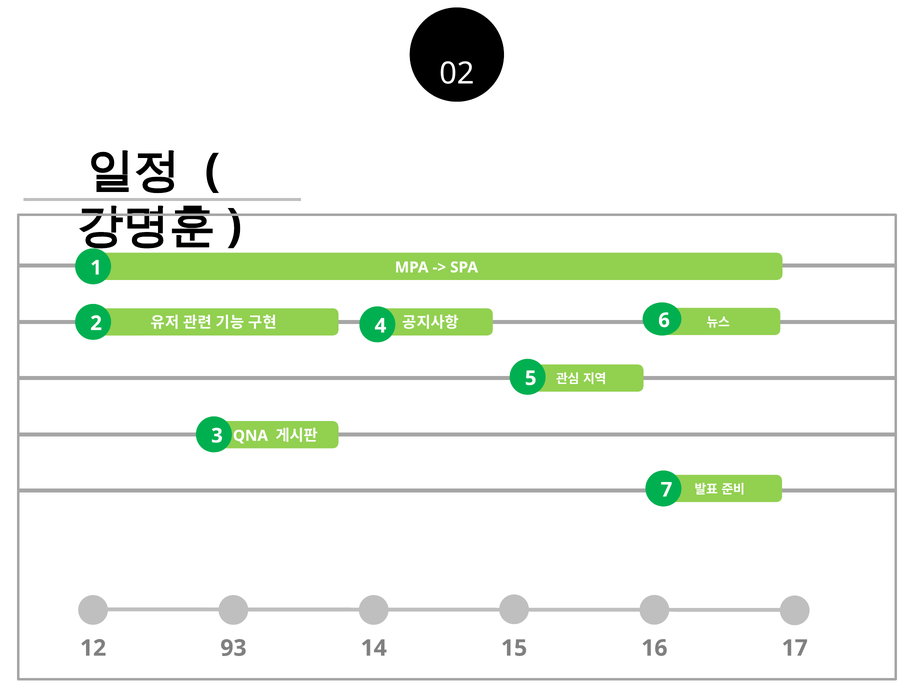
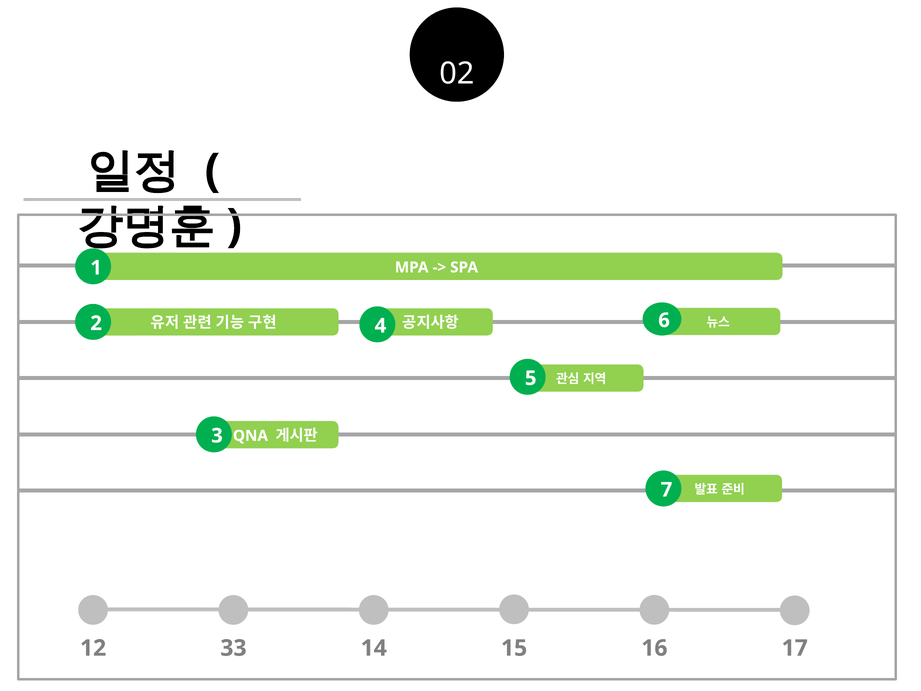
93: 93 -> 33
